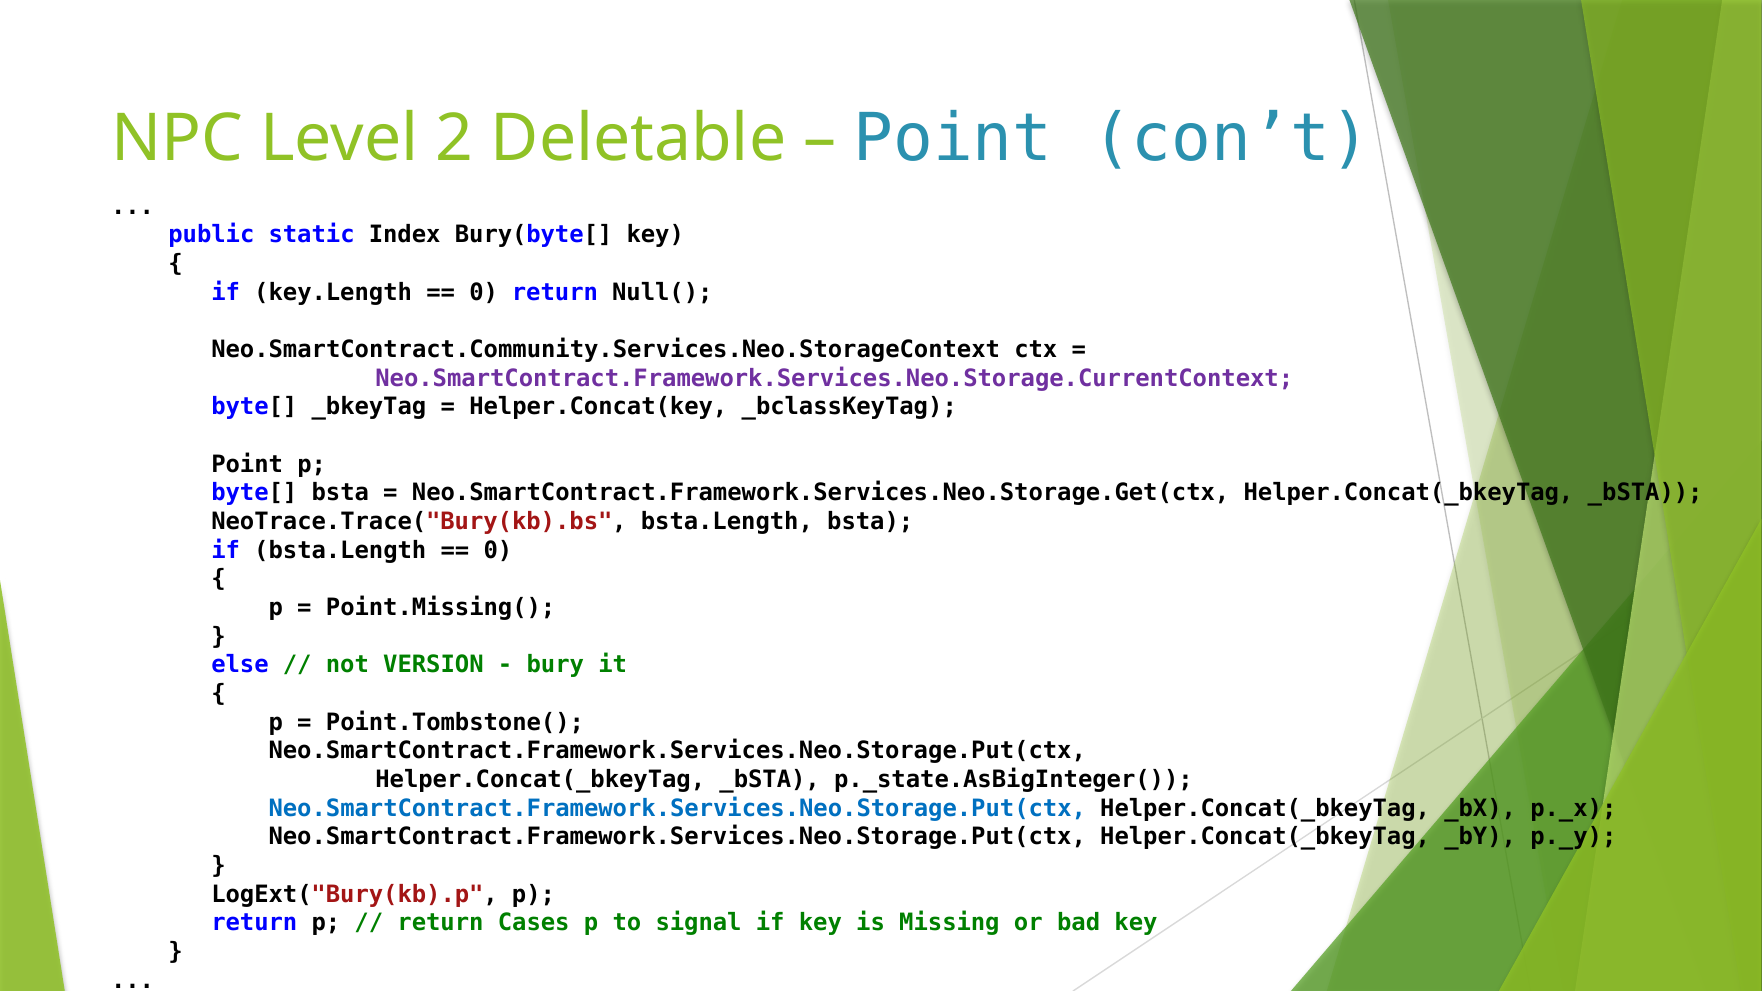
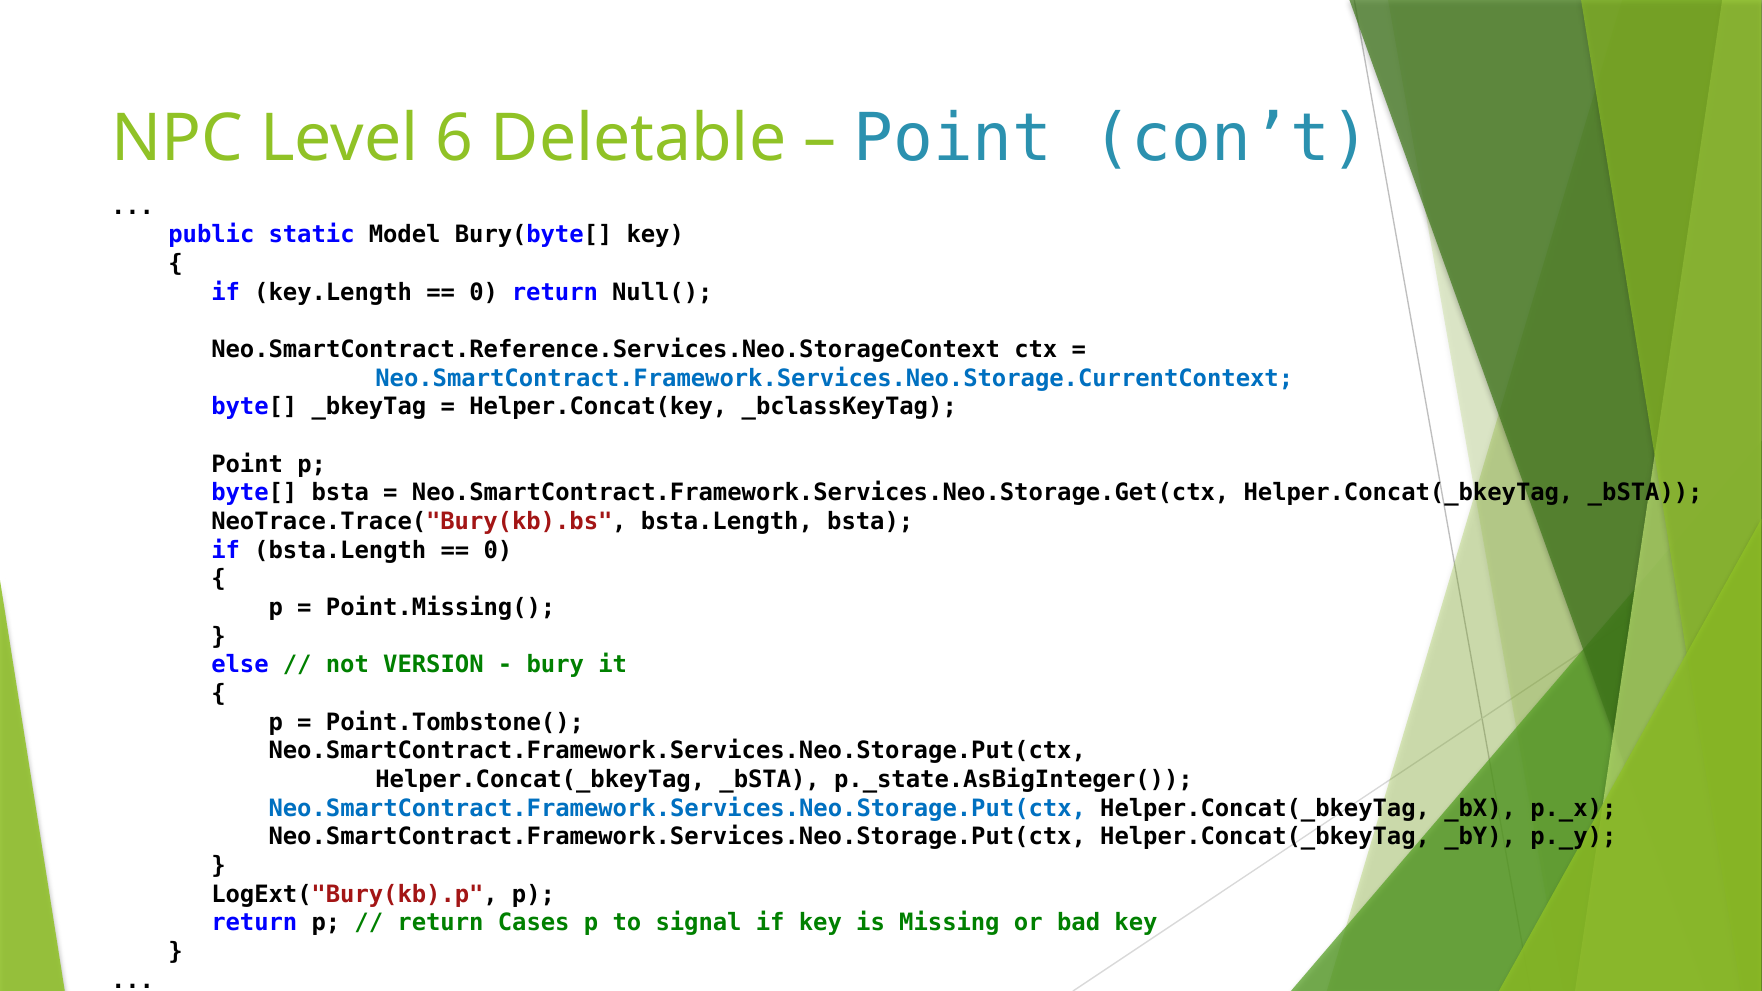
2: 2 -> 6
Index: Index -> Model
Neo.SmartContract.Community.Services.Neo.StorageContext: Neo.SmartContract.Community.Services.Neo.StorageContext -> Neo.SmartContract.Reference.Services.Neo.StorageContext
Neo.SmartContract.Framework.Services.Neo.Storage.CurrentContext colour: purple -> blue
